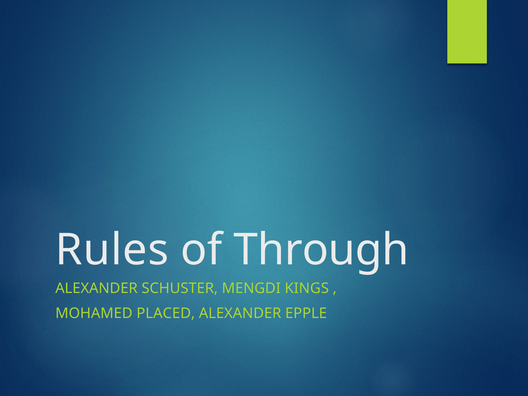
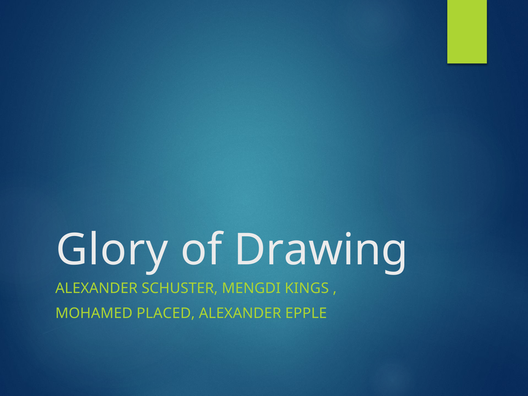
Rules: Rules -> Glory
Through: Through -> Drawing
